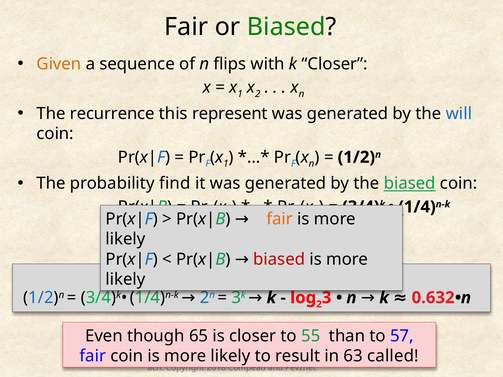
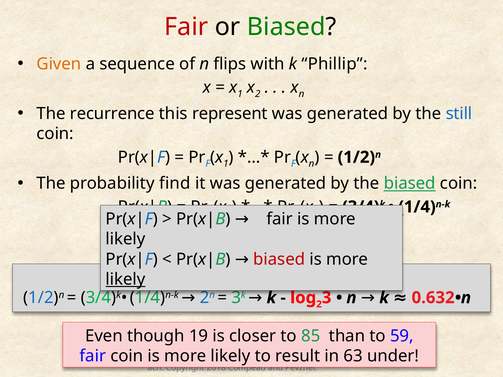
Fair at (186, 27) colour: black -> red
k Closer: Closer -> Phillip
will: will -> still
fair at (280, 219) colour: orange -> black
likely at (125, 280) underline: none -> present
65: 65 -> 19
55: 55 -> 85
57: 57 -> 59
called: called -> under
